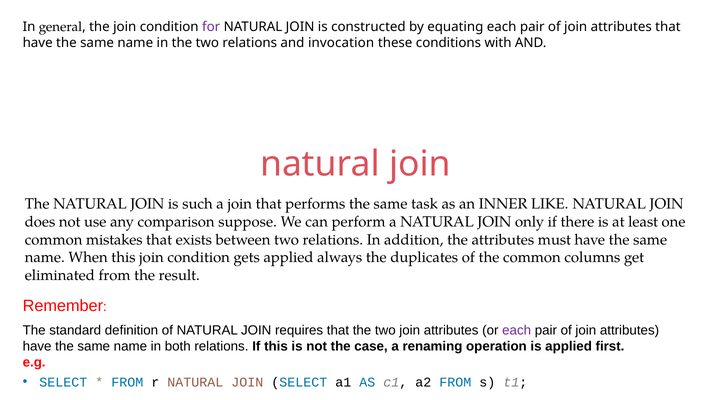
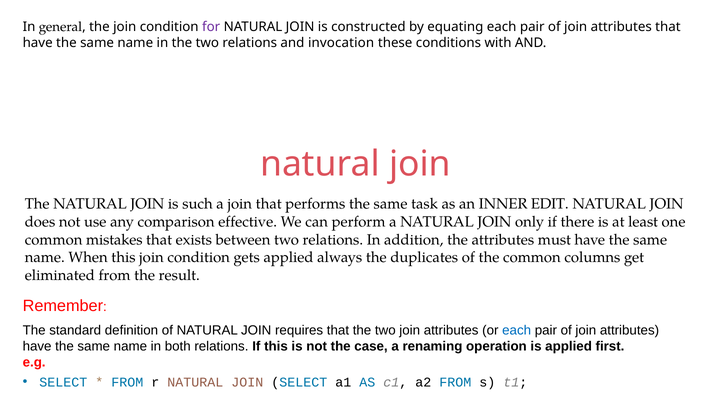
LIKE: LIKE -> EDIT
suppose: suppose -> effective
each at (517, 331) colour: purple -> blue
